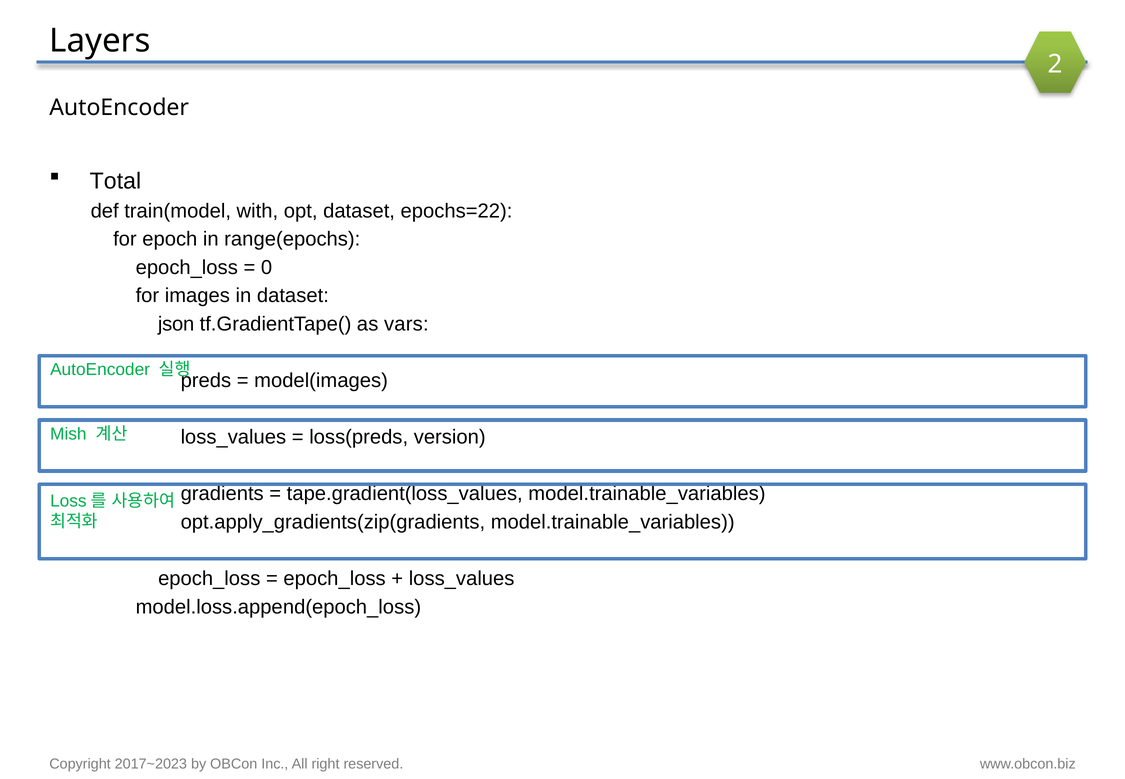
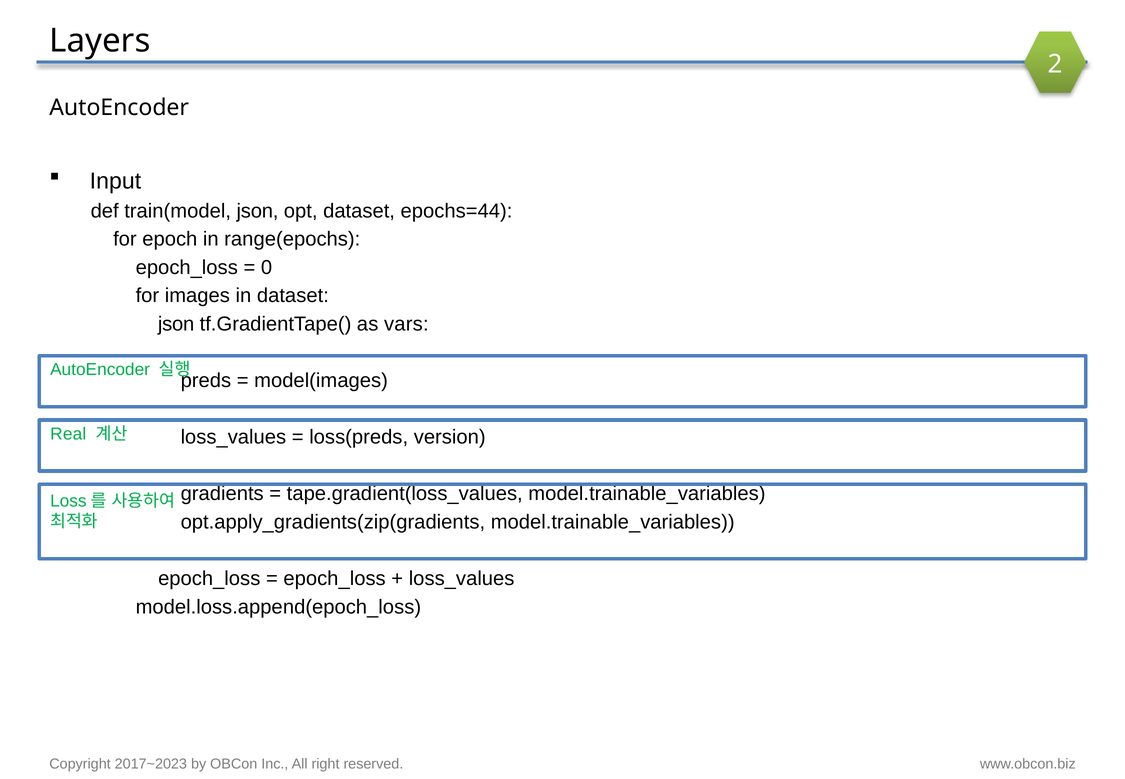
Total: Total -> Input
train(model with: with -> json
epochs=22: epochs=22 -> epochs=44
Mish: Mish -> Real
